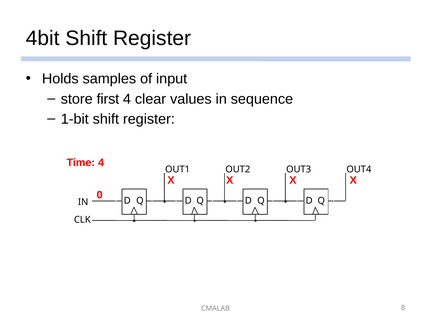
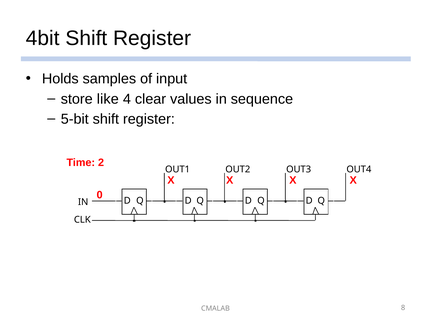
first: first -> like
1-bit: 1-bit -> 5-bit
Time 4: 4 -> 2
